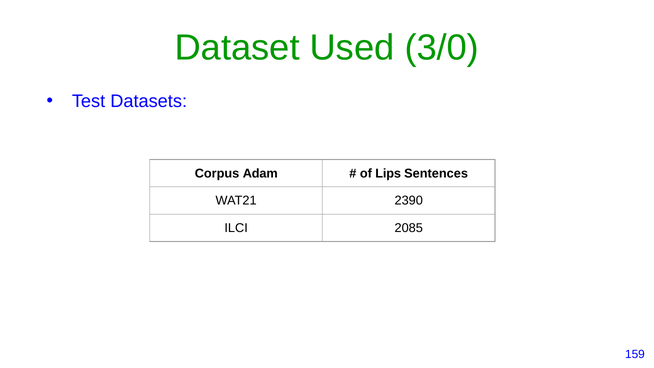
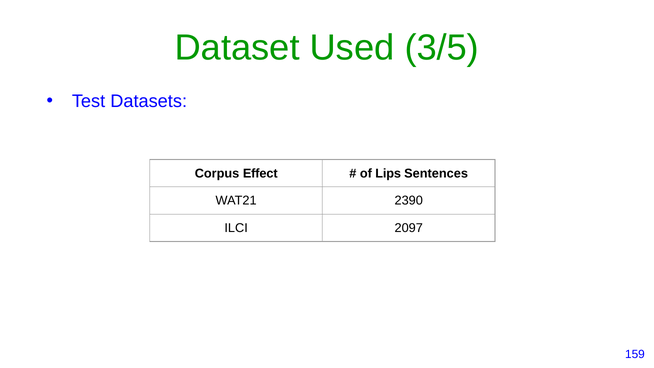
3/0: 3/0 -> 3/5
Adam: Adam -> Effect
2085: 2085 -> 2097
